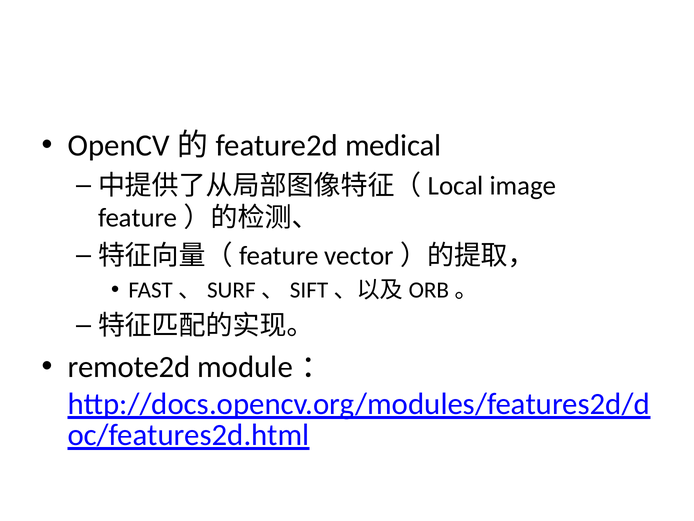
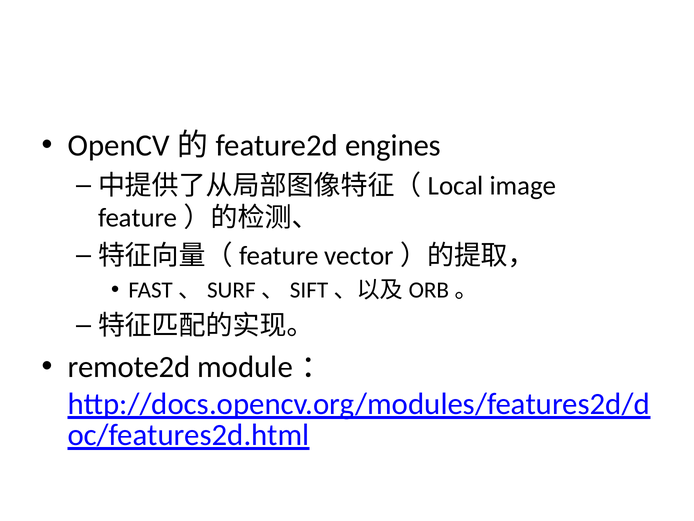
medical: medical -> engines
